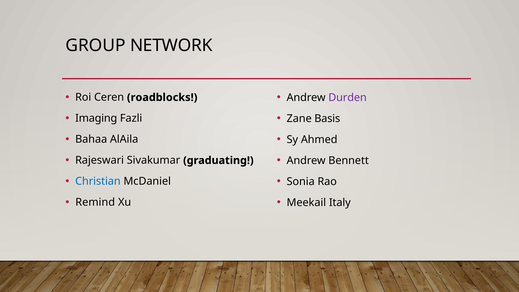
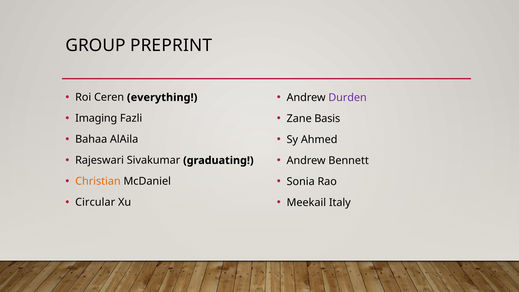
NETWORK: NETWORK -> PREPRINT
roadblocks: roadblocks -> everything
Christian colour: blue -> orange
Remind: Remind -> Circular
